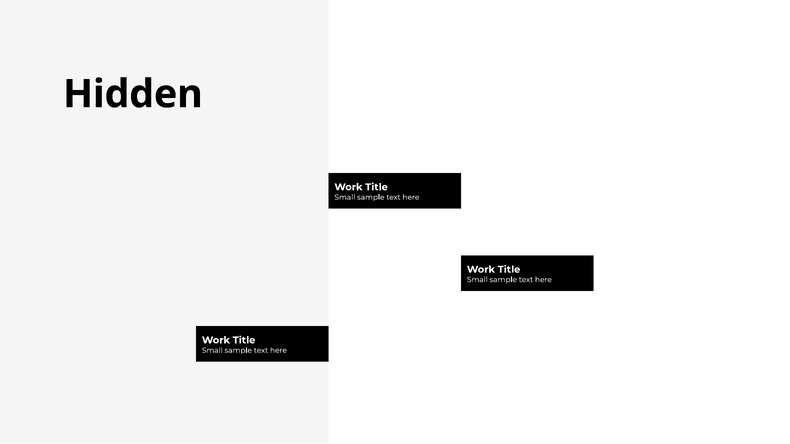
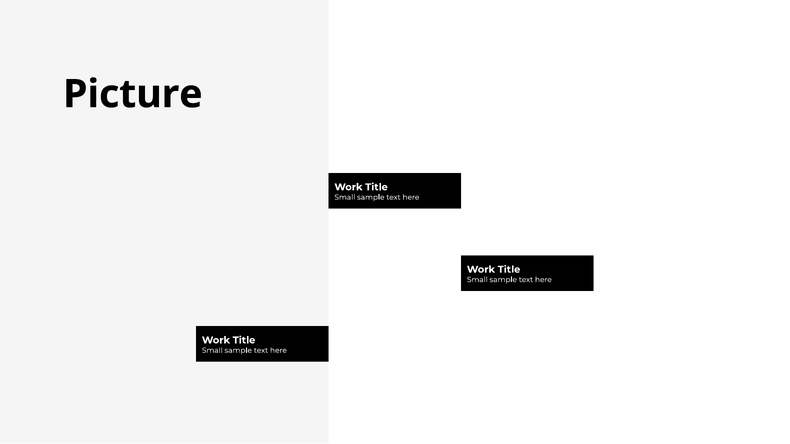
Hidden: Hidden -> Picture
